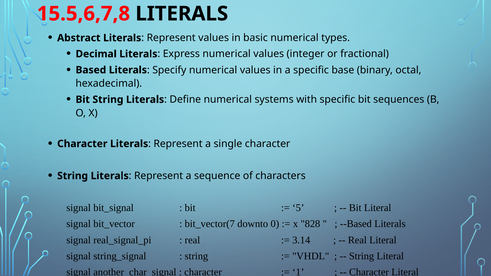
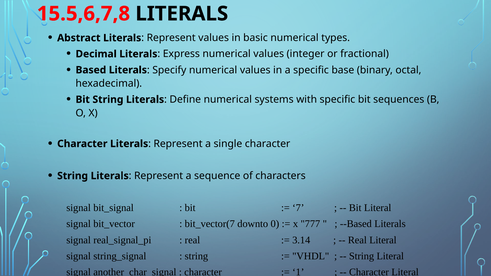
5: 5 -> 7
828: 828 -> 777
